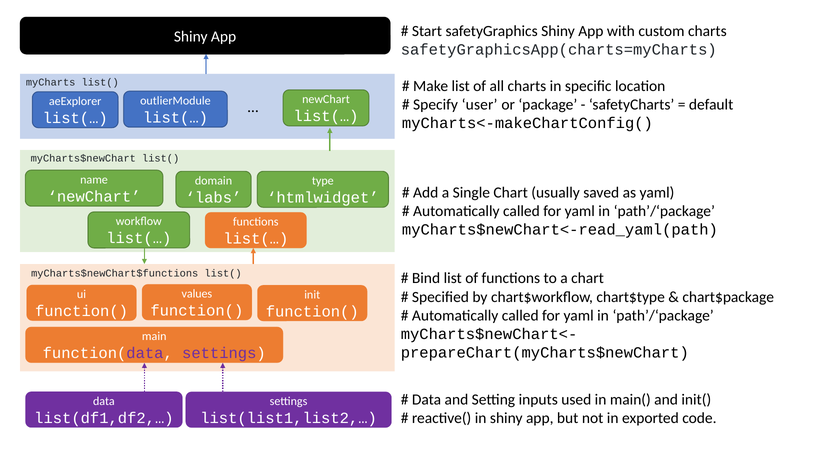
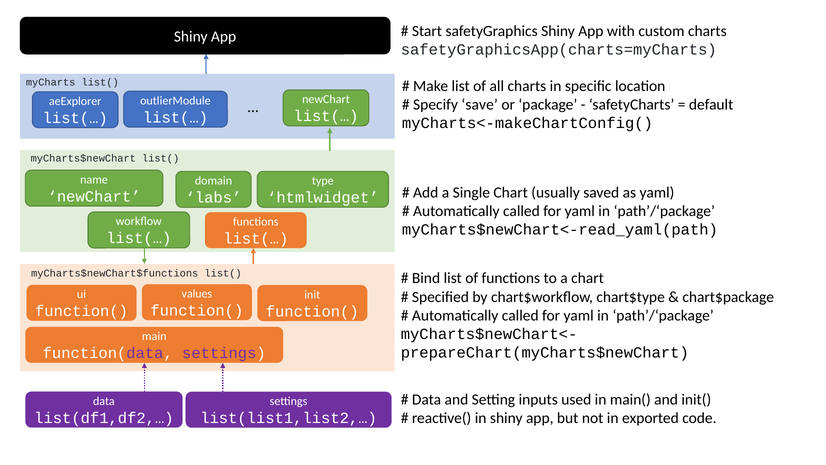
user: user -> save
